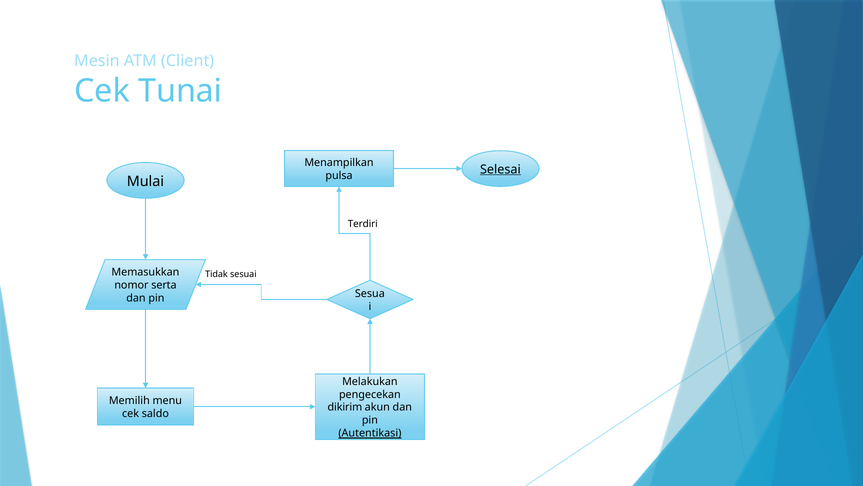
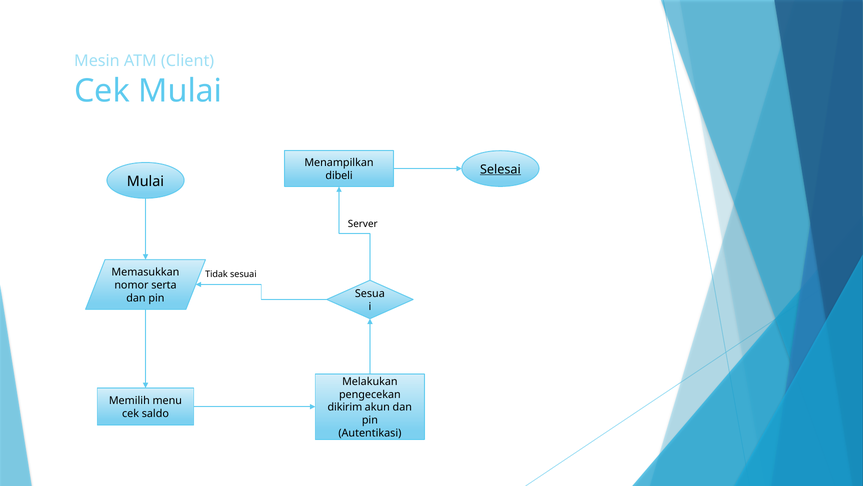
Cek Tunai: Tunai -> Mulai
pulsa: pulsa -> dibeli
Terdiri: Terdiri -> Server
Autentikasi underline: present -> none
